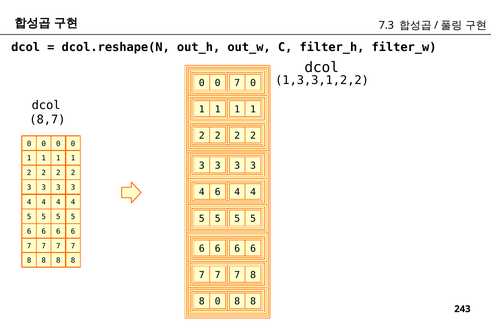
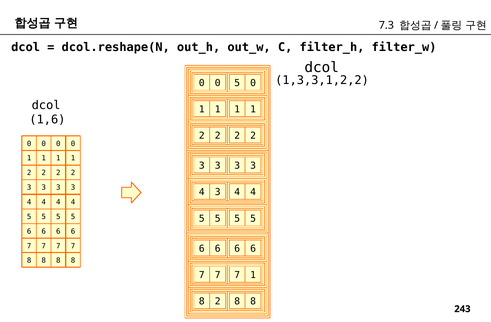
0 7: 7 -> 5
8,7: 8,7 -> 1,6
6 at (218, 192): 6 -> 3
7 7 8: 8 -> 1
0 at (218, 302): 0 -> 2
